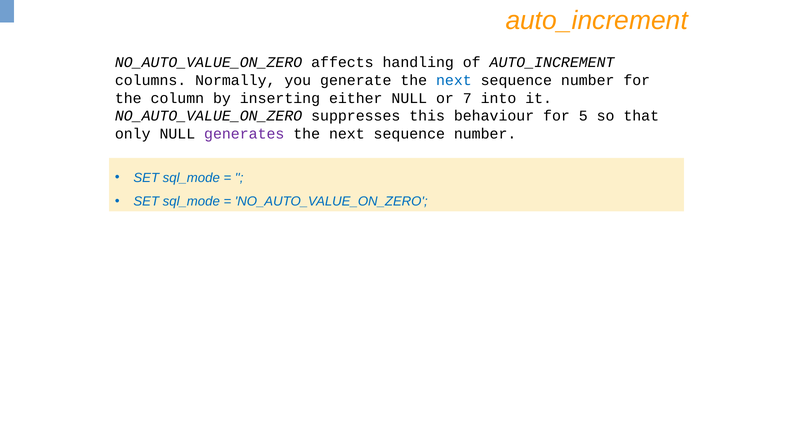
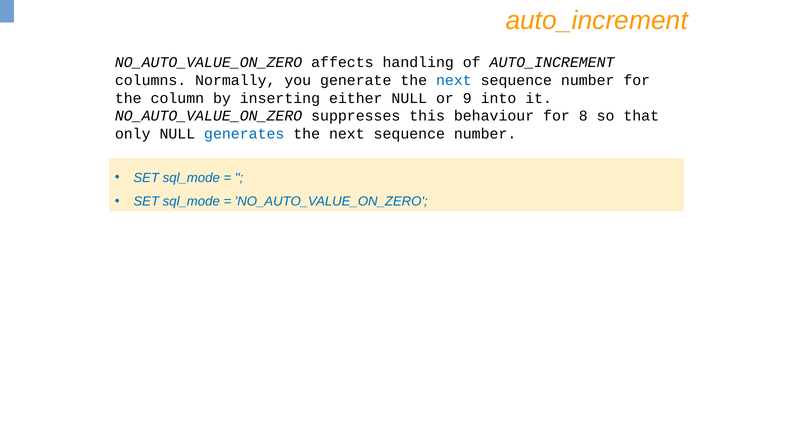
7: 7 -> 9
5: 5 -> 8
generates colour: purple -> blue
